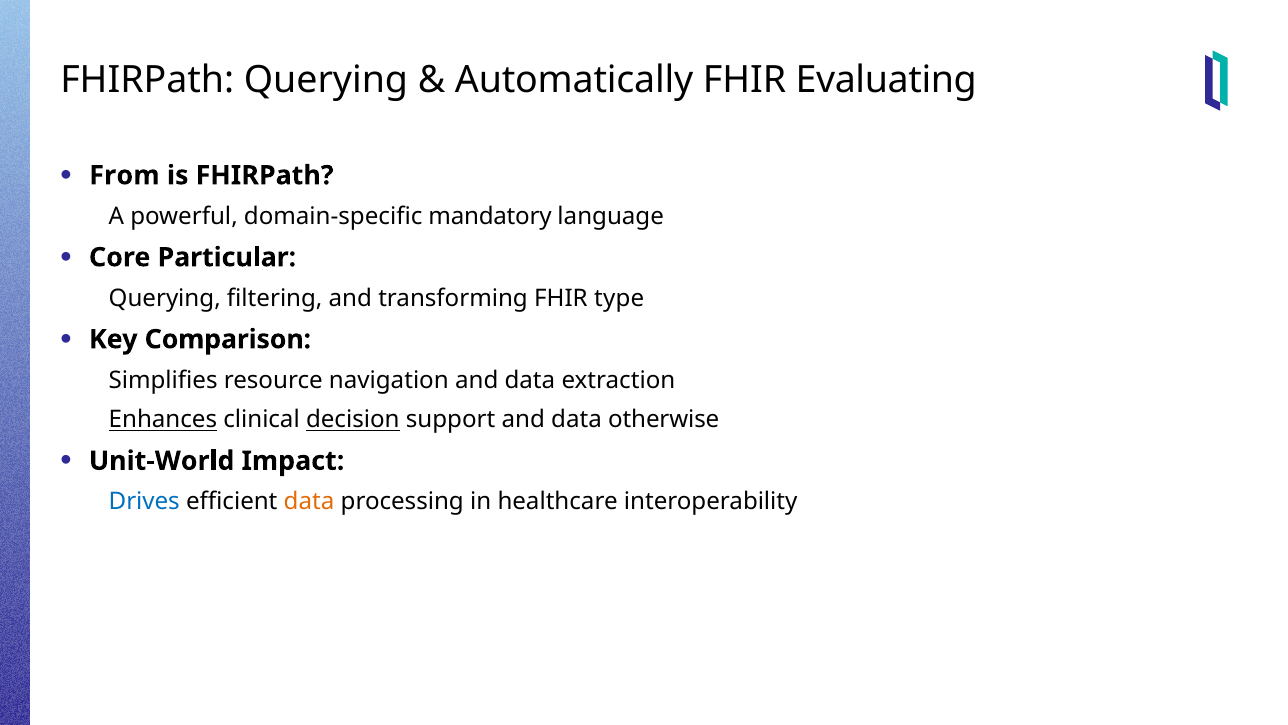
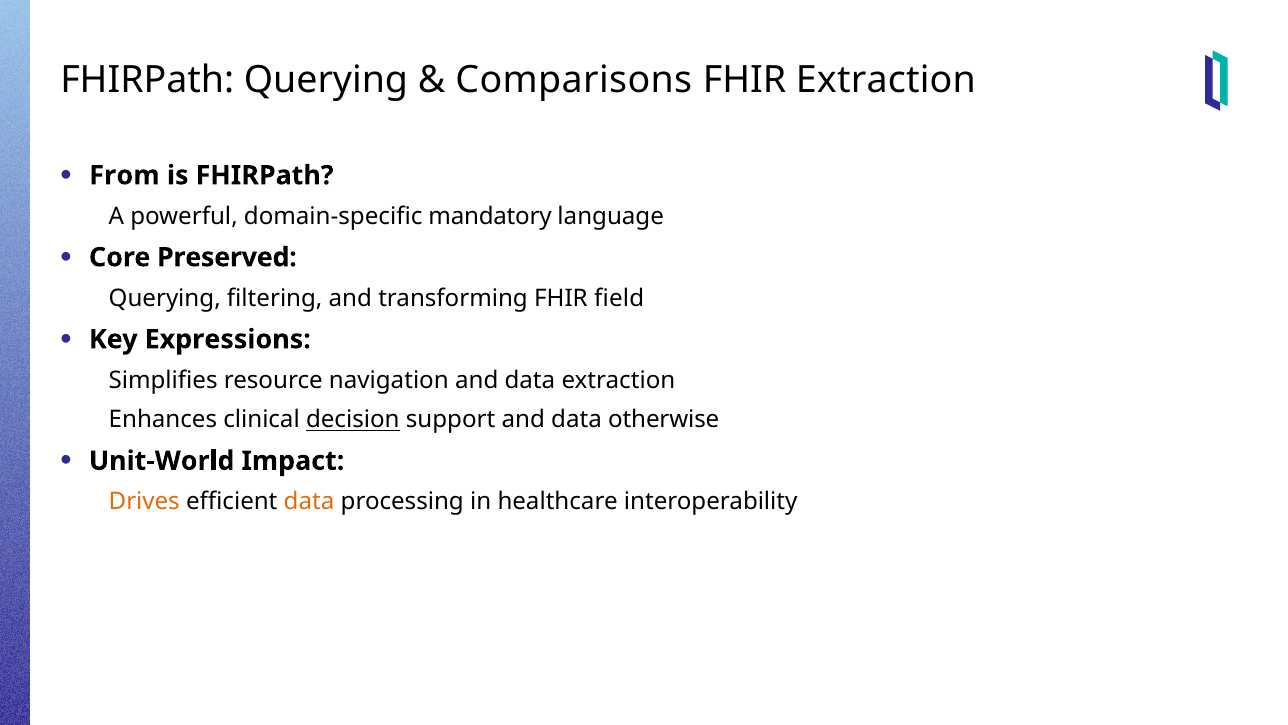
Automatically: Automatically -> Comparisons
FHIR Evaluating: Evaluating -> Extraction
Particular: Particular -> Preserved
type: type -> field
Comparison: Comparison -> Expressions
Enhances underline: present -> none
Drives colour: blue -> orange
